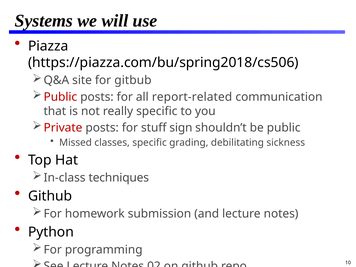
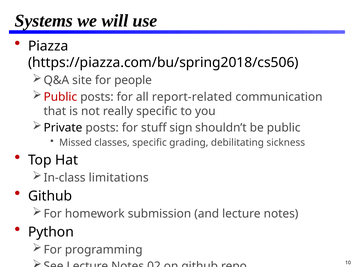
gitbub: gitbub -> people
Private colour: red -> black
techniques: techniques -> limitations
